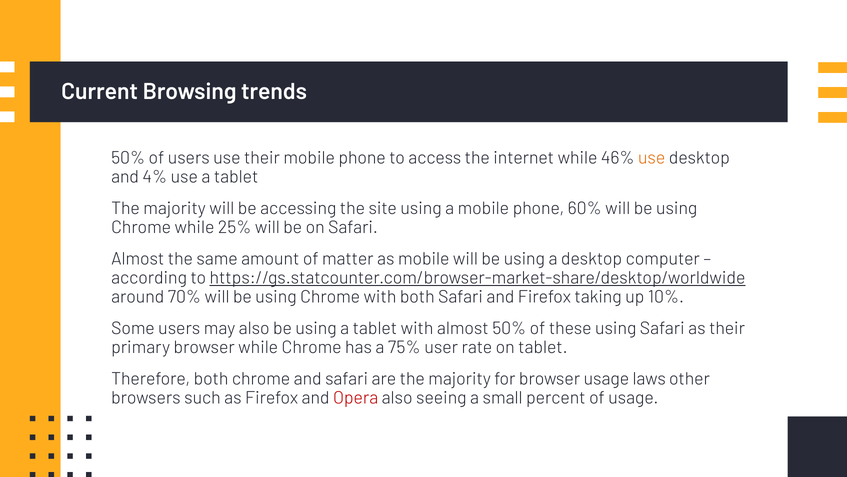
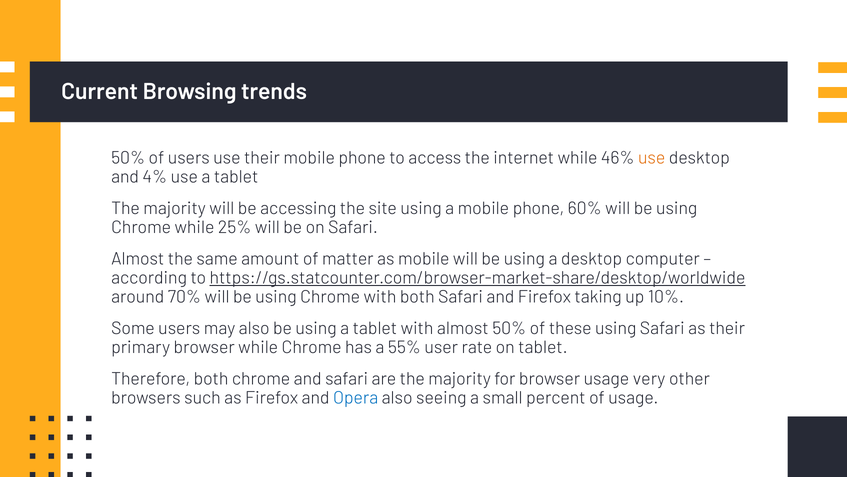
75%: 75% -> 55%
laws: laws -> very
Opera colour: red -> blue
